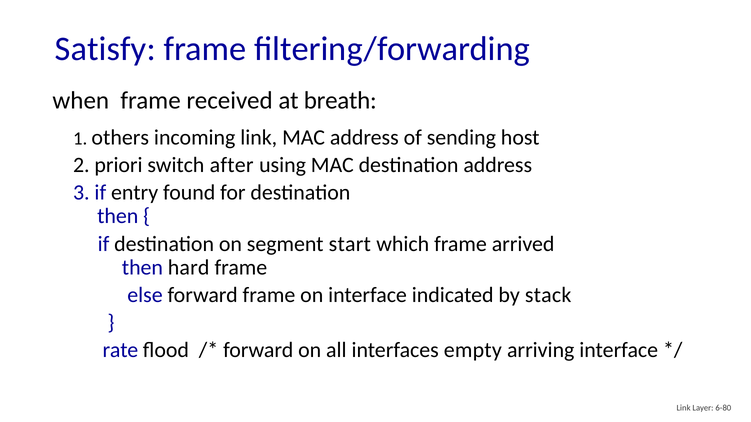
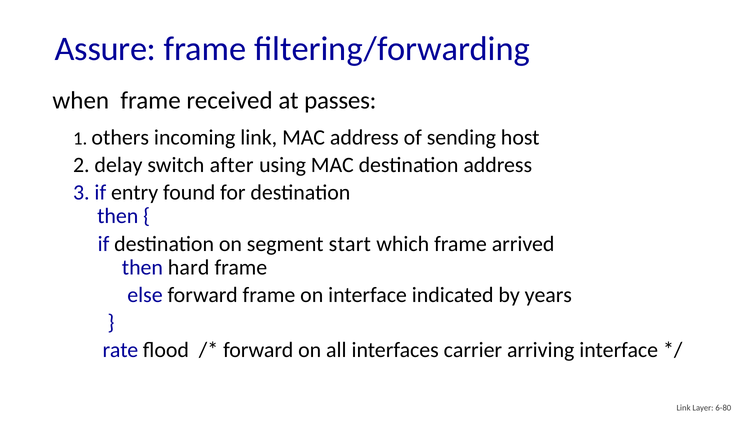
Satisfy: Satisfy -> Assure
breath: breath -> passes
priori: priori -> delay
stack: stack -> years
empty: empty -> carrier
